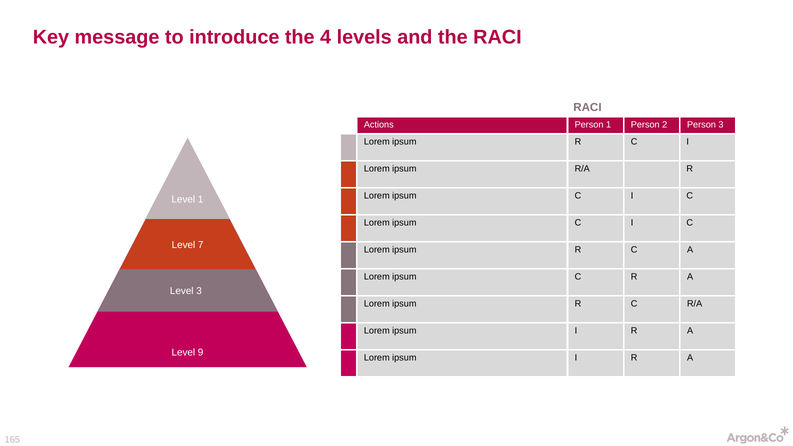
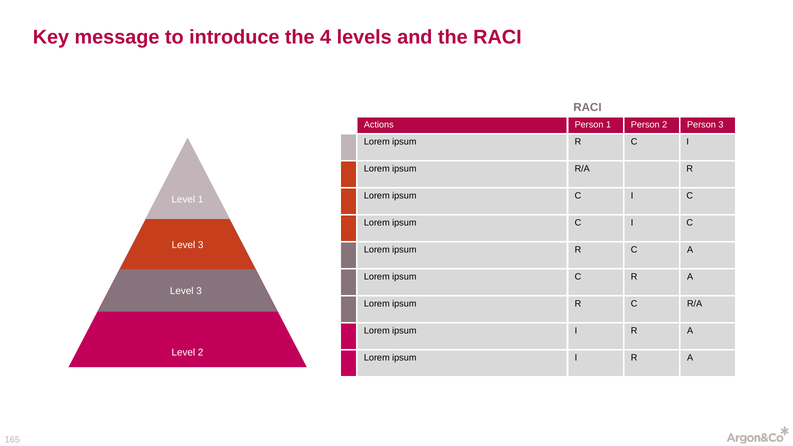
7 at (201, 245): 7 -> 3
Level 9: 9 -> 2
